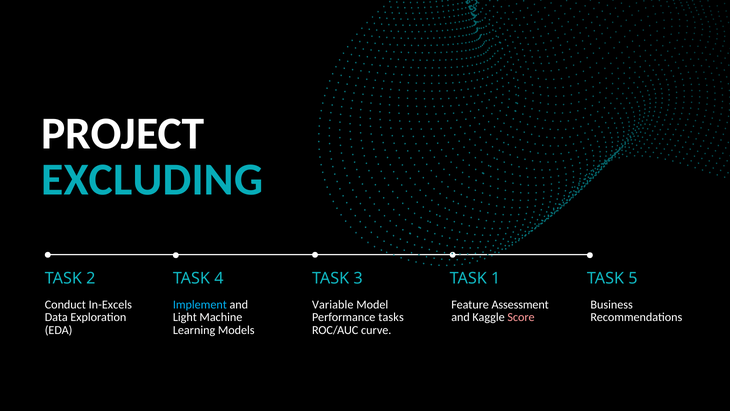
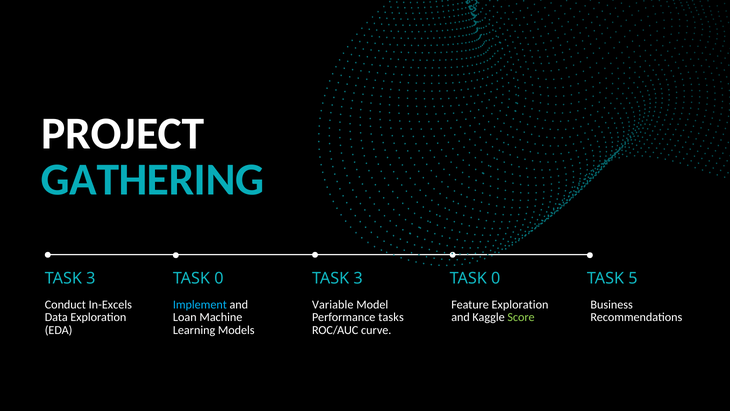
EXCLUDING: EXCLUDING -> GATHERING
2 at (91, 278): 2 -> 3
4 at (219, 278): 4 -> 0
3 TASK 1: 1 -> 0
Feature Assessment: Assessment -> Exploration
Light: Light -> Loan
Score colour: pink -> light green
